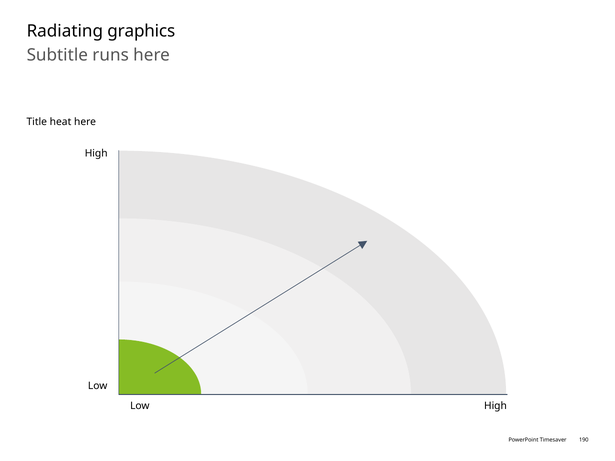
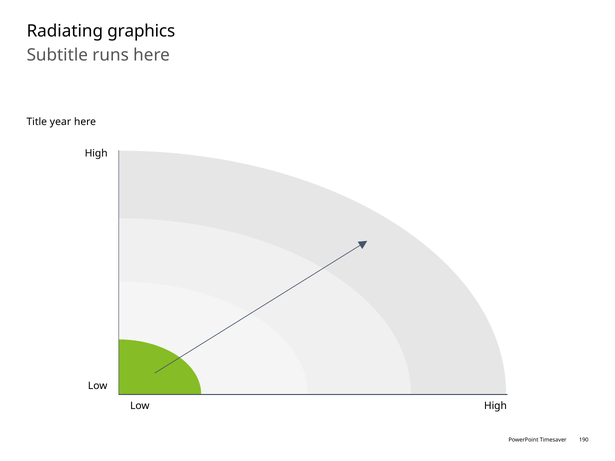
heat: heat -> year
